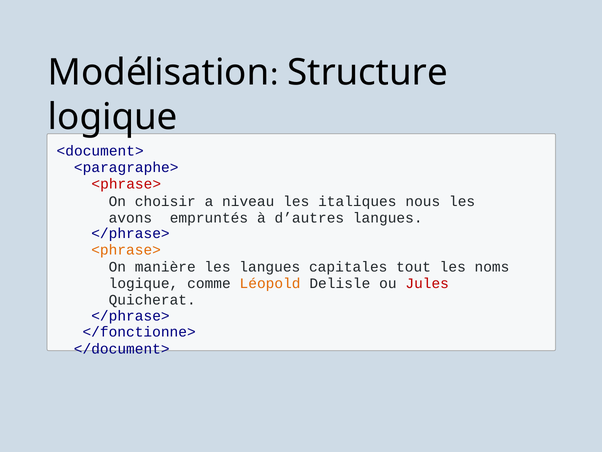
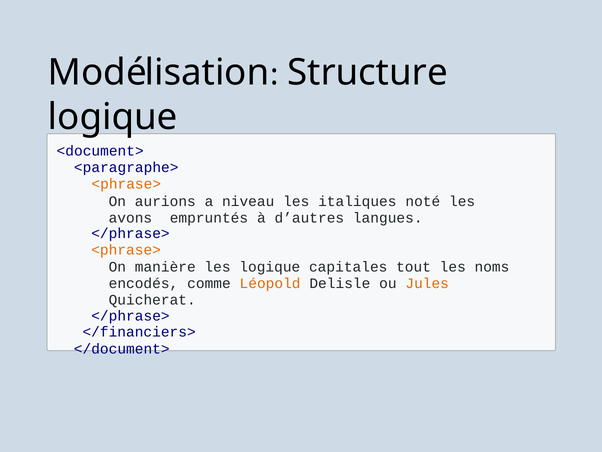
<phrase> at (126, 184) colour: red -> orange
choisir: choisir -> aurions
nous: nous -> noté
les langues: langues -> logique
logique at (143, 283): logique -> encodés
Jules colour: red -> orange
</fonctionne>: </fonctionne> -> </financiers>
